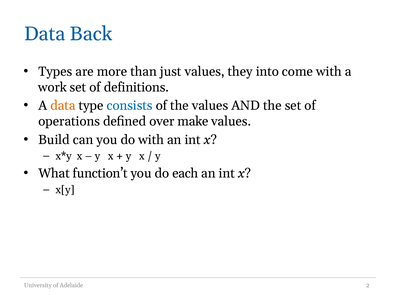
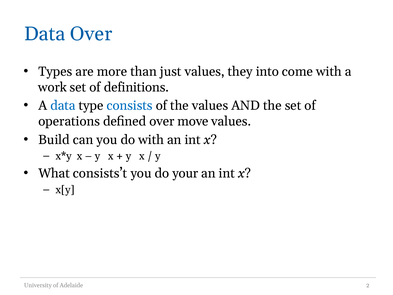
Data Back: Back -> Over
data at (63, 106) colour: orange -> blue
make: make -> move
function’t: function’t -> consists’t
each: each -> your
